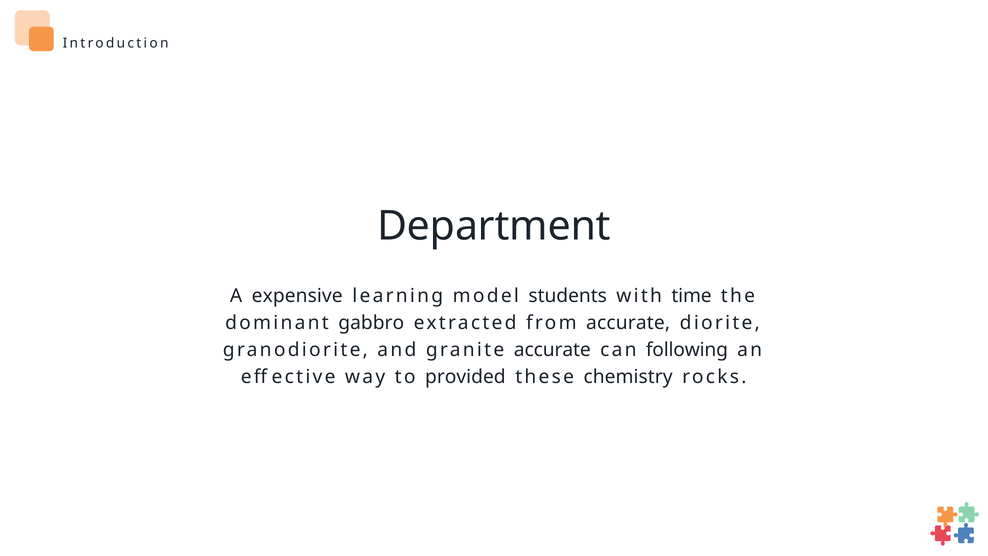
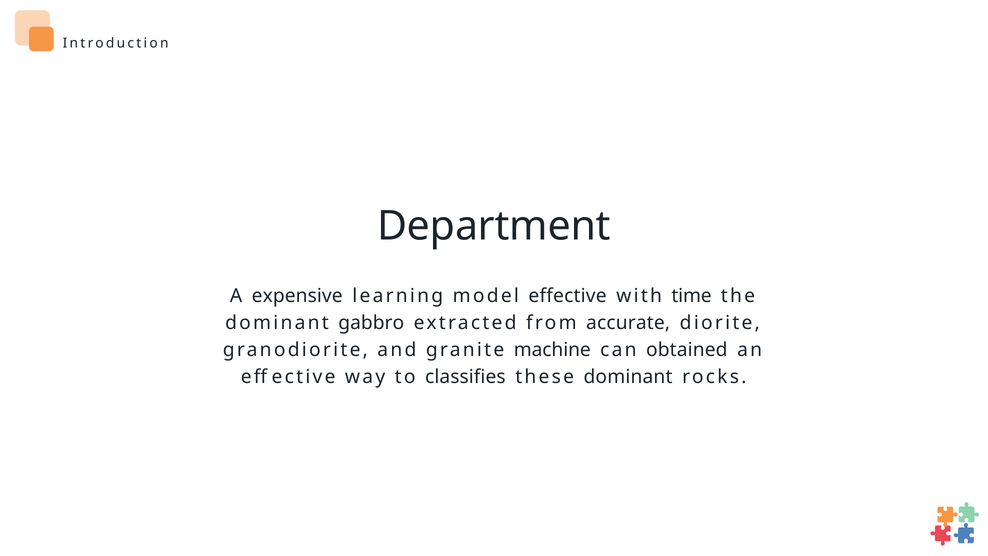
model students: students -> effective
granite accurate: accurate -> machine
following: following -> obtained
provided: provided -> classifies
these chemistry: chemistry -> dominant
